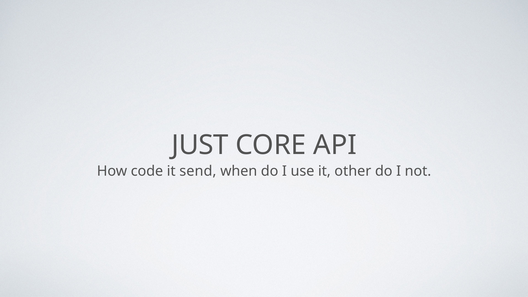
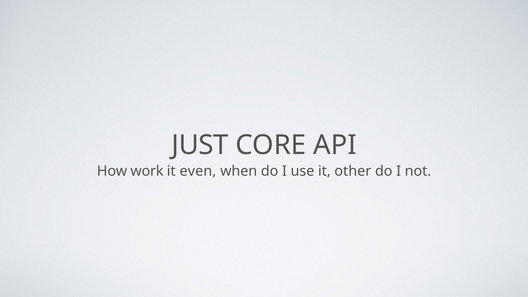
code: code -> work
send: send -> even
